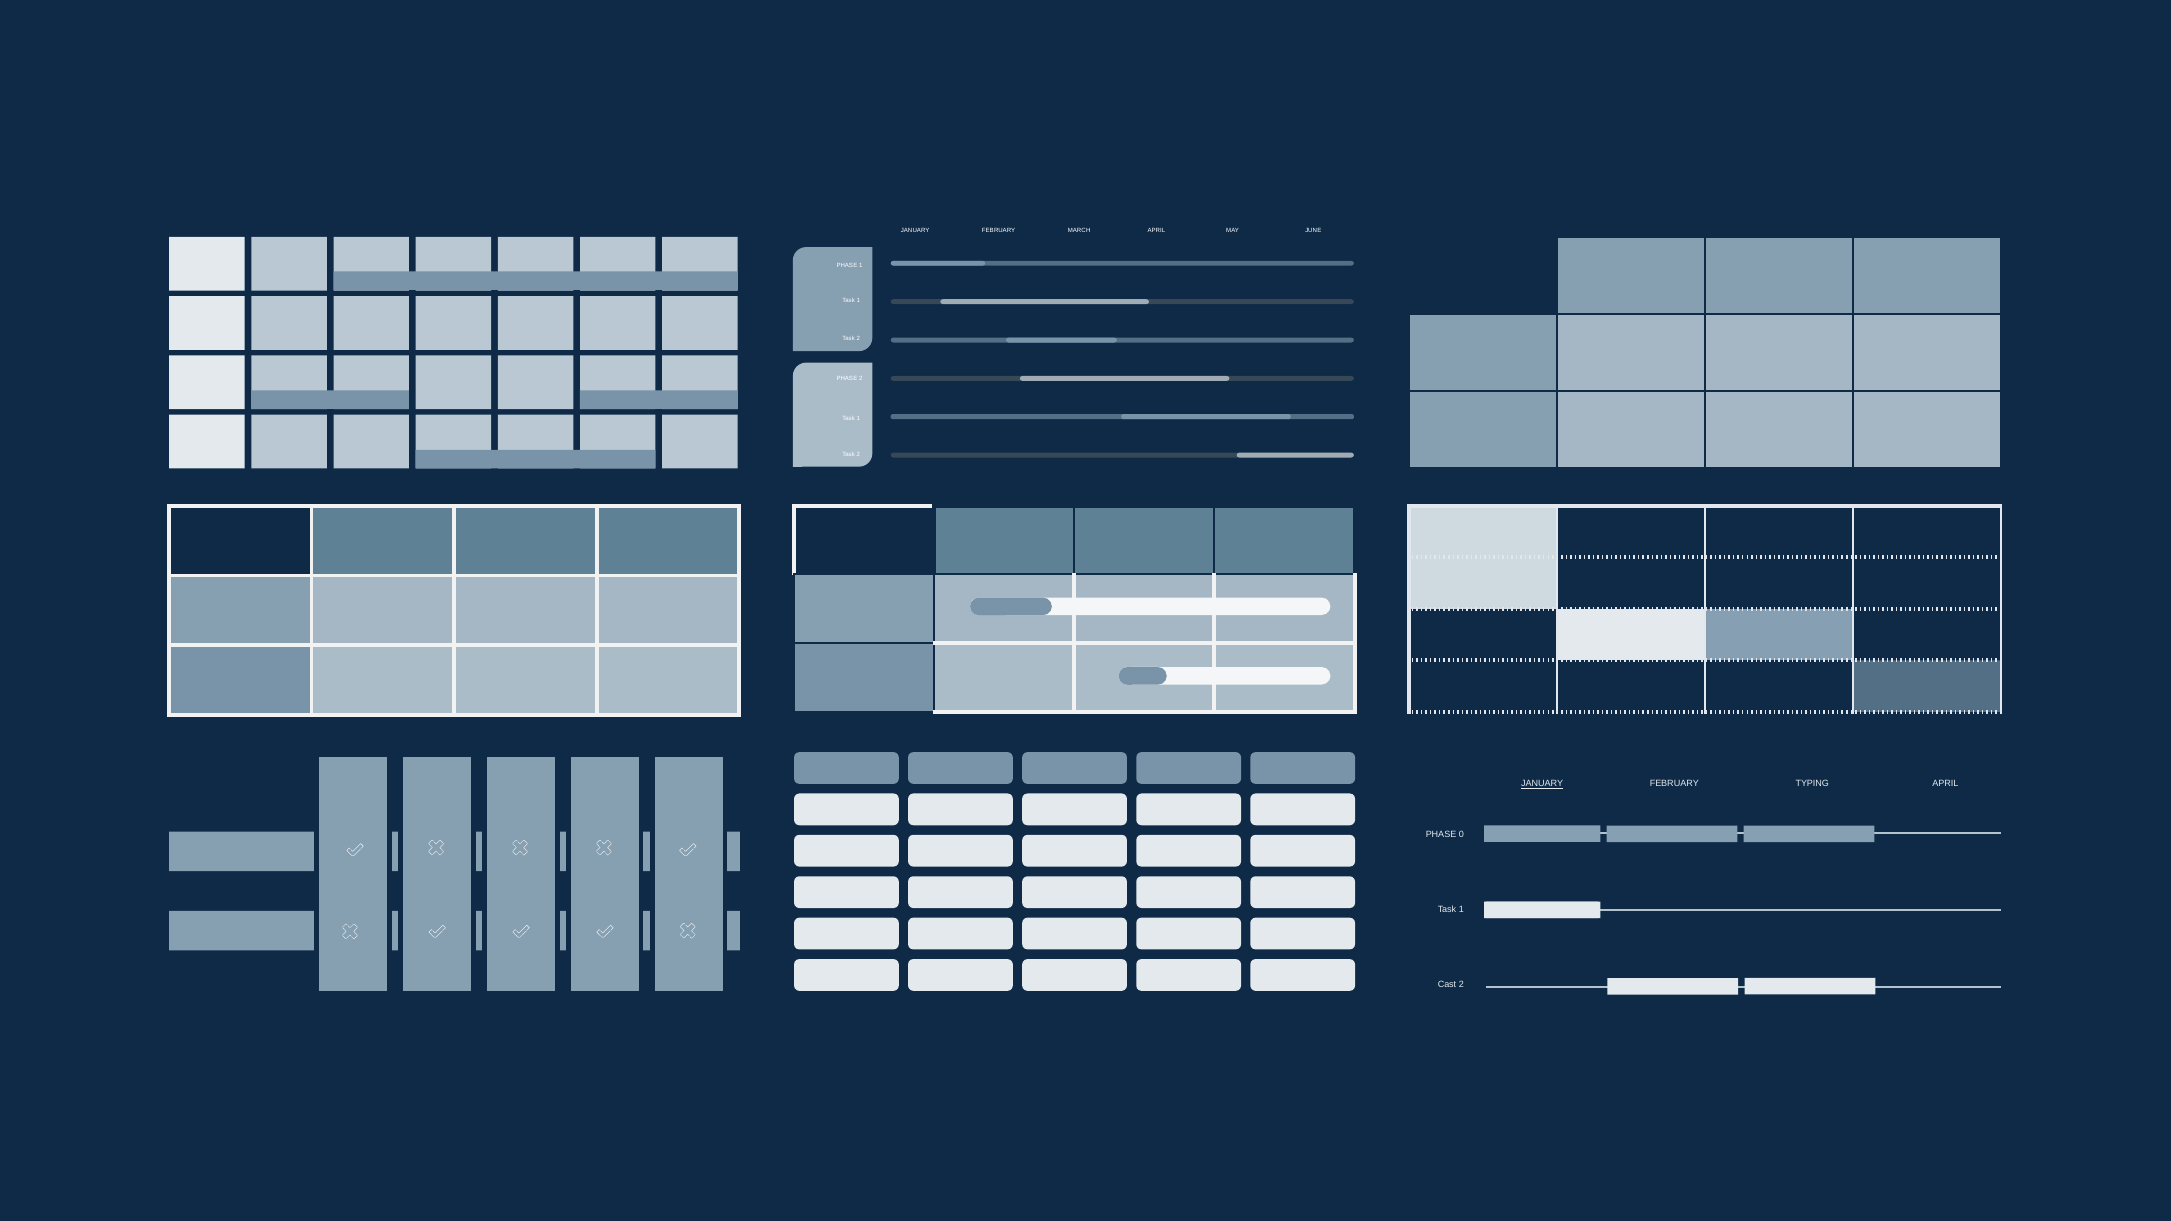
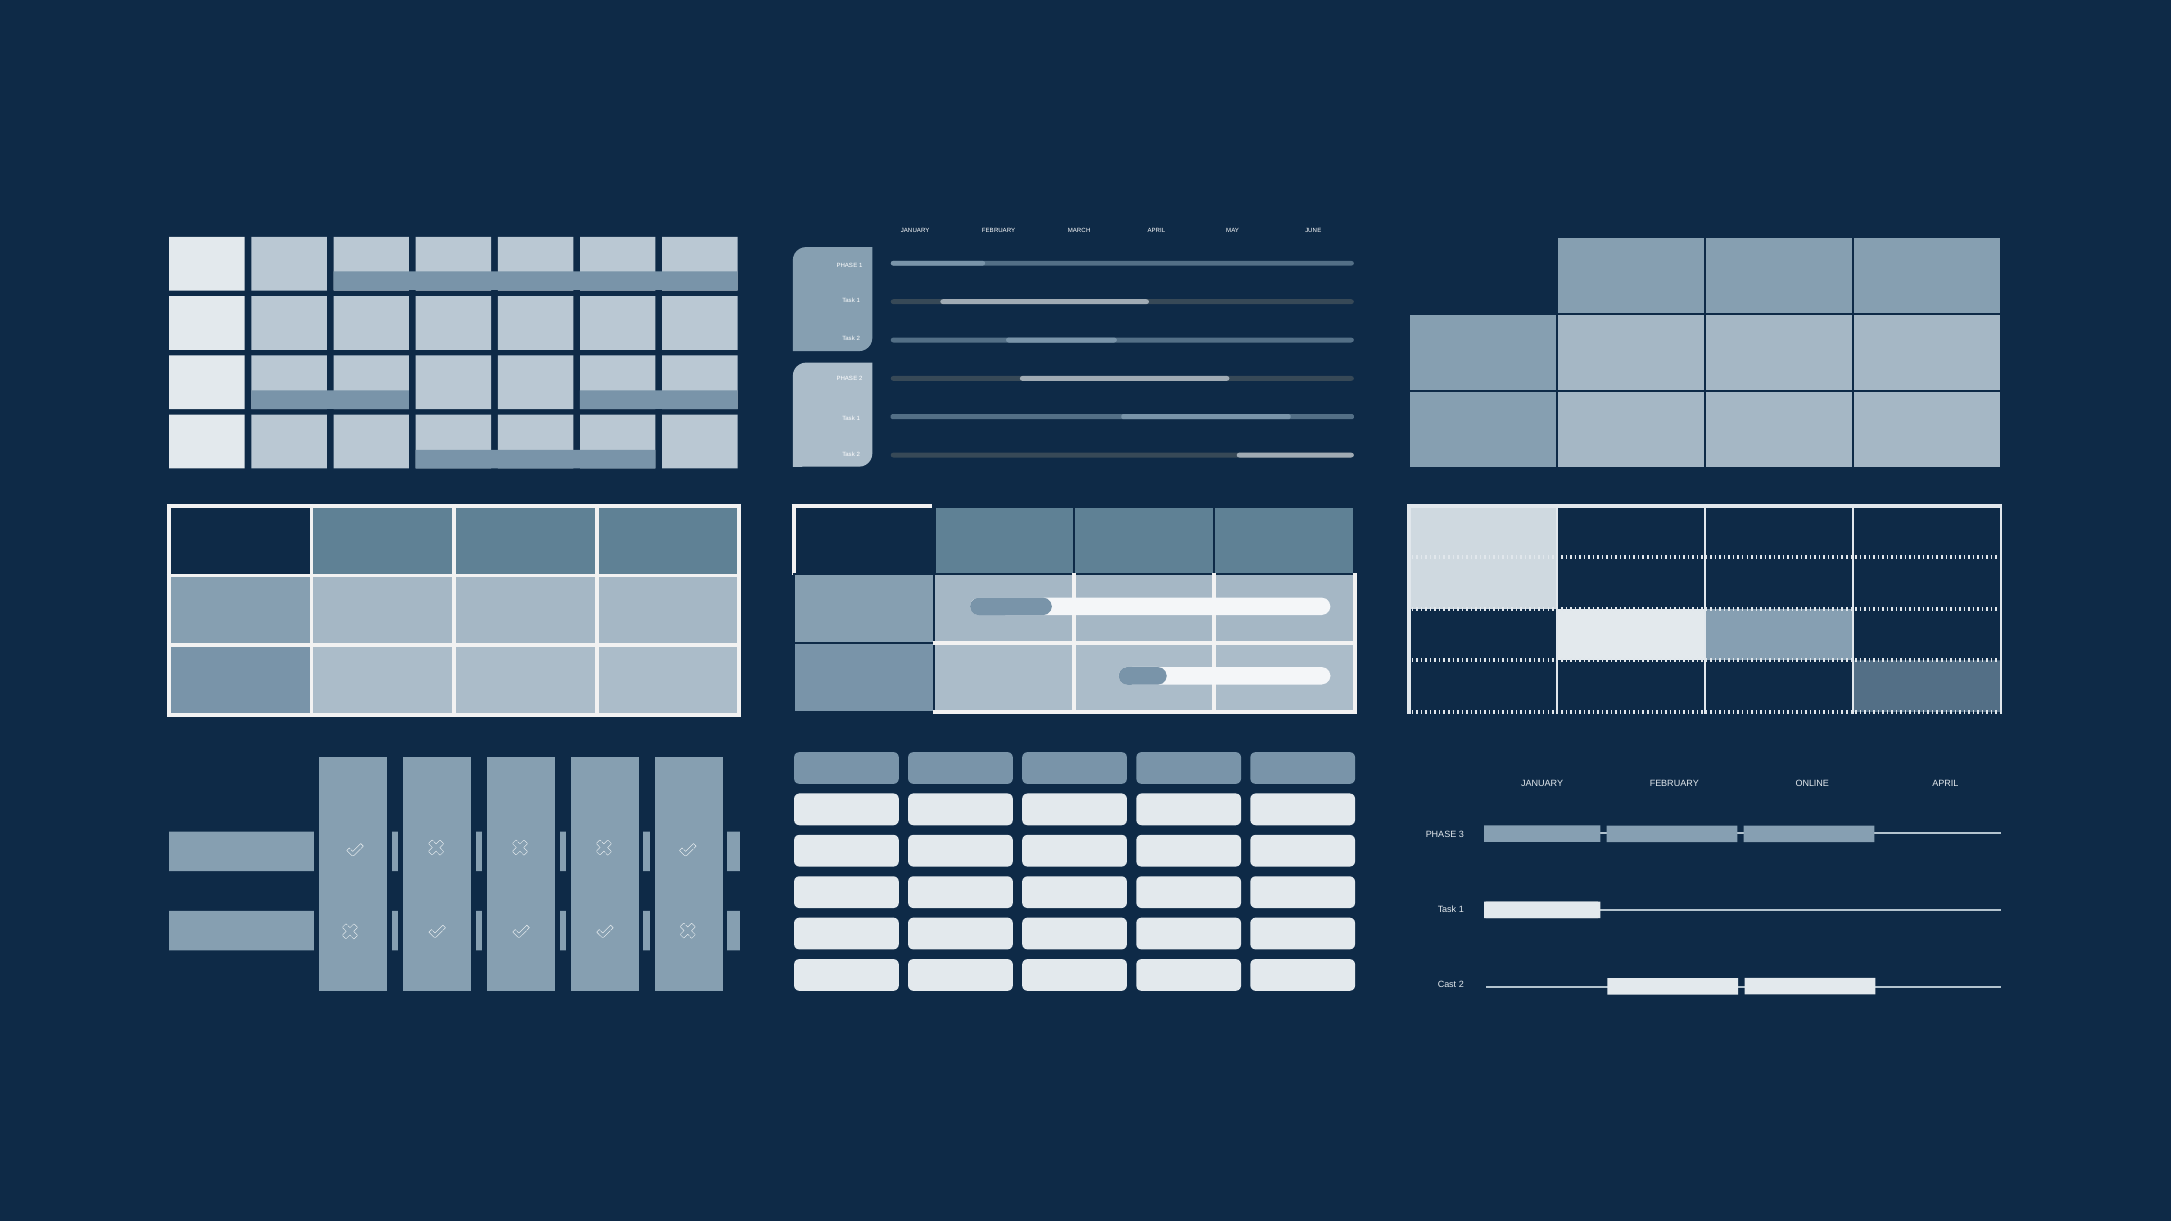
JANUARY at (1542, 784) underline: present -> none
TYPING: TYPING -> ONLINE
0: 0 -> 3
